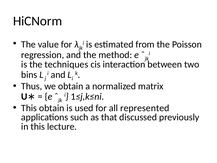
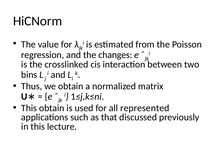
method: method -> changes
techniques: techniques -> crosslinked
